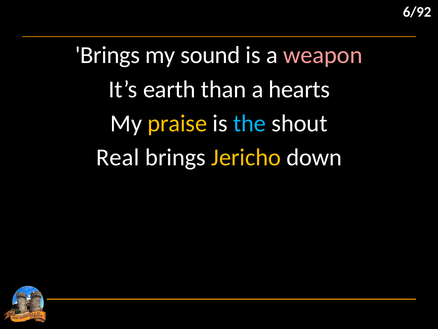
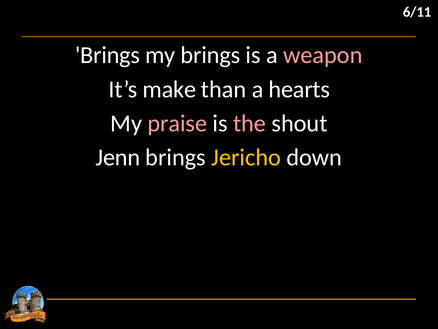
6/92: 6/92 -> 6/11
my sound: sound -> brings
earth: earth -> make
praise colour: yellow -> pink
the colour: light blue -> pink
Real: Real -> Jenn
